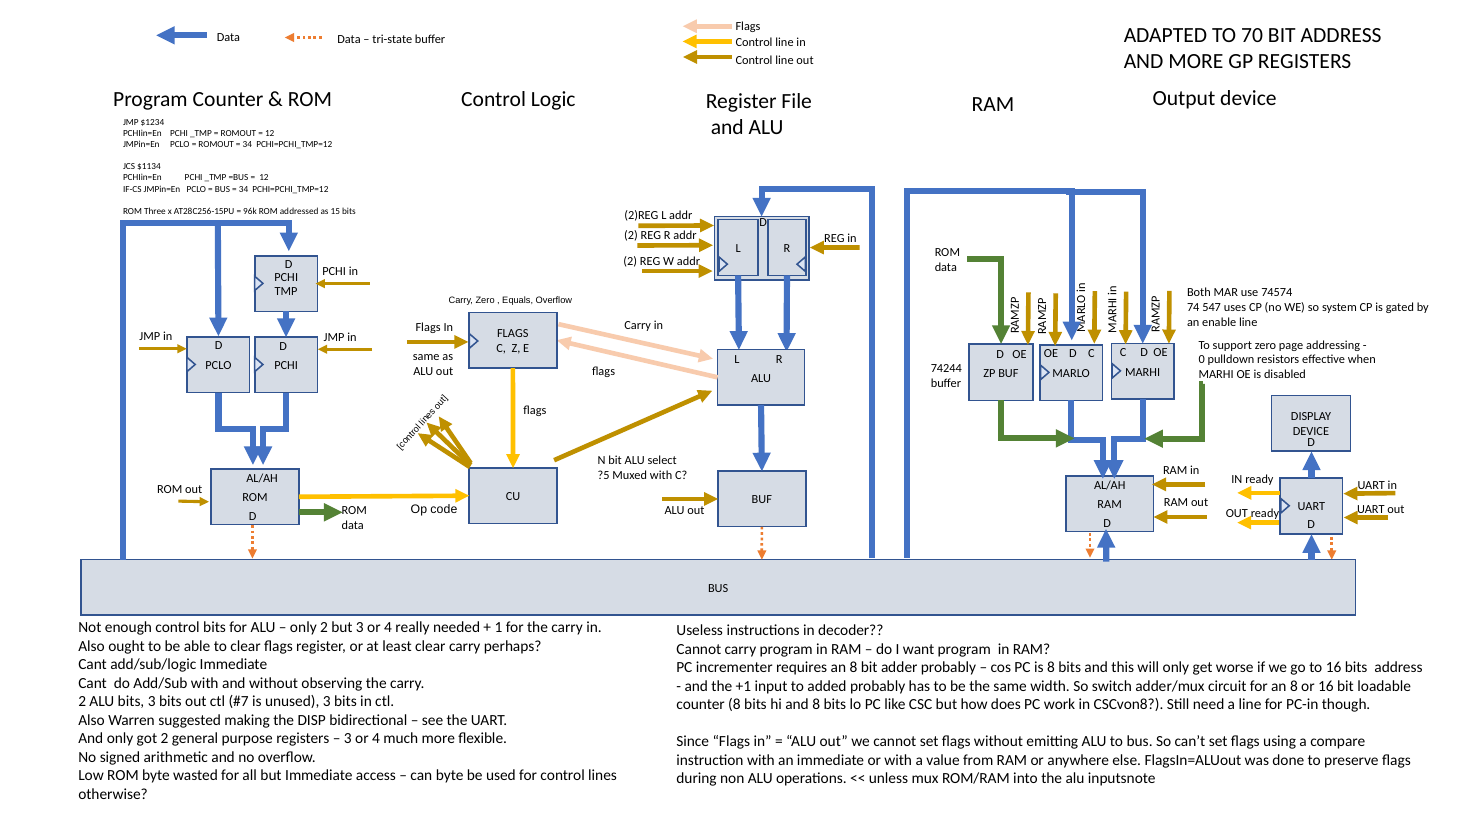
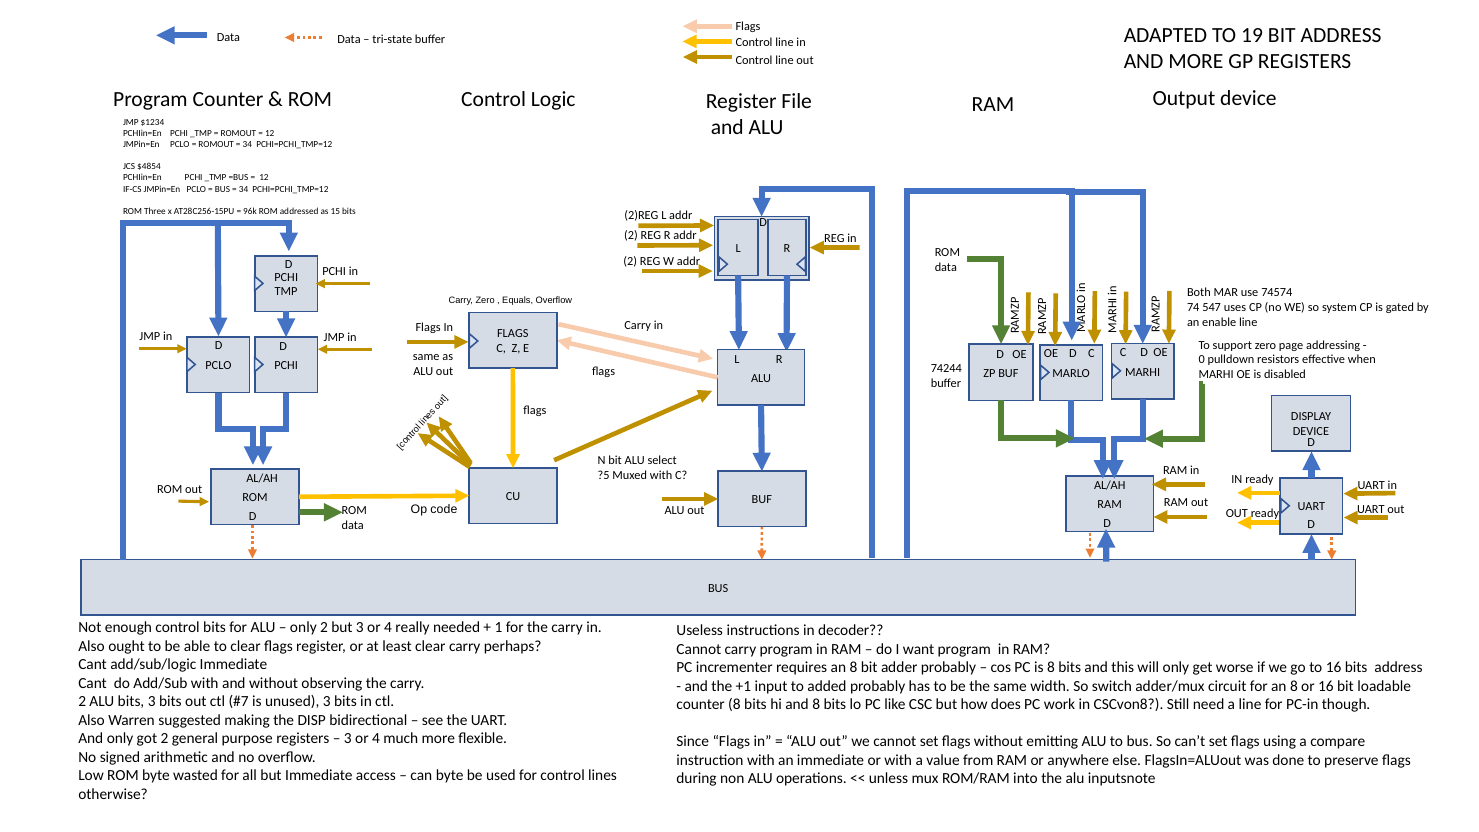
70: 70 -> 19
$1134: $1134 -> $4854
